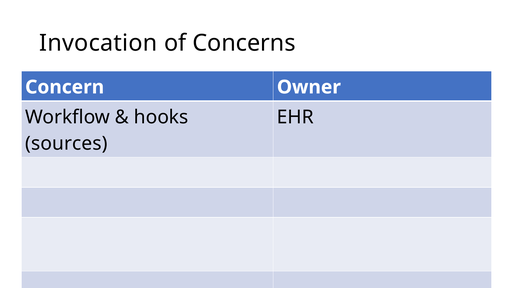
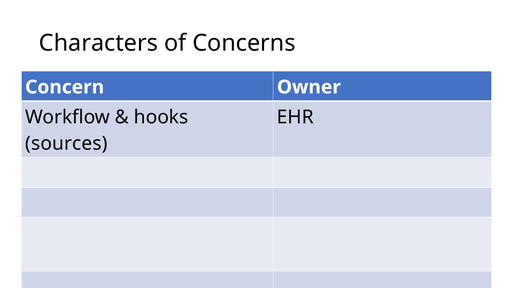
Invocation: Invocation -> Characters
